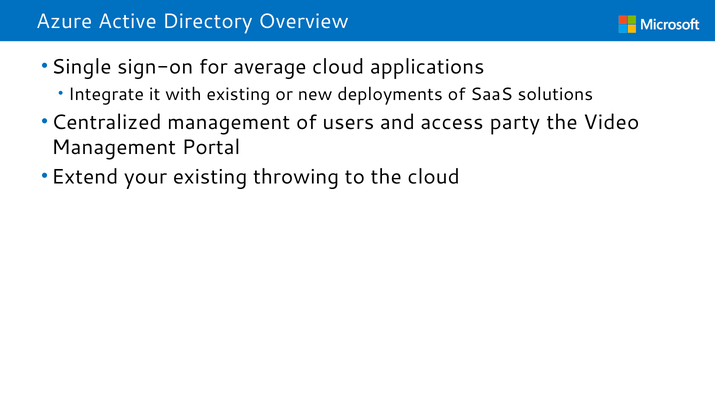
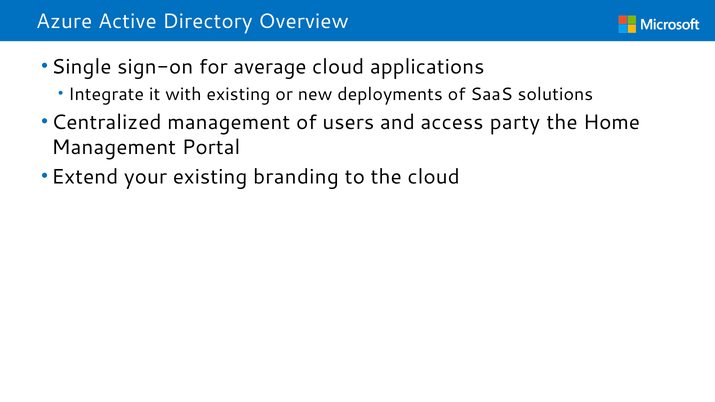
Video: Video -> Home
throwing: throwing -> branding
